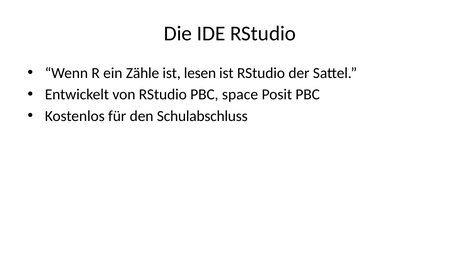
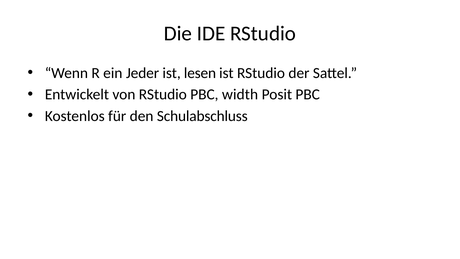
Zähle: Zähle -> Jeder
space: space -> width
